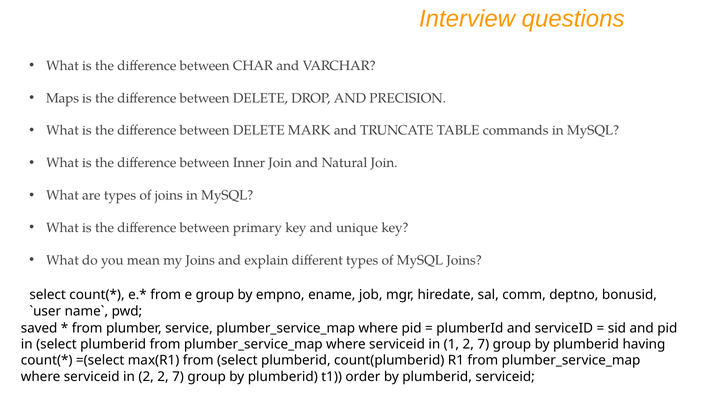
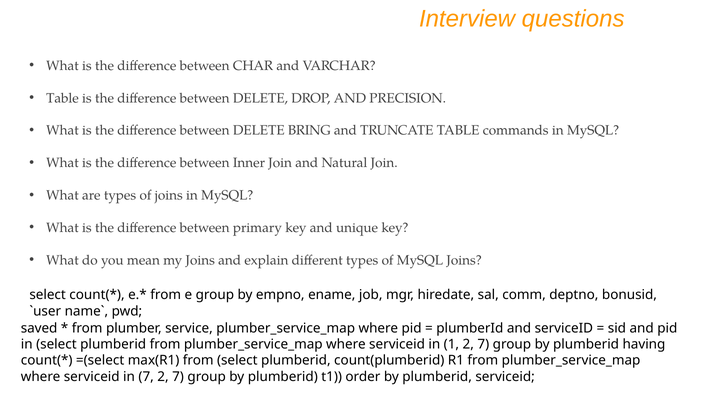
Maps at (63, 98): Maps -> Table
MARK: MARK -> BRING
in 2: 2 -> 7
